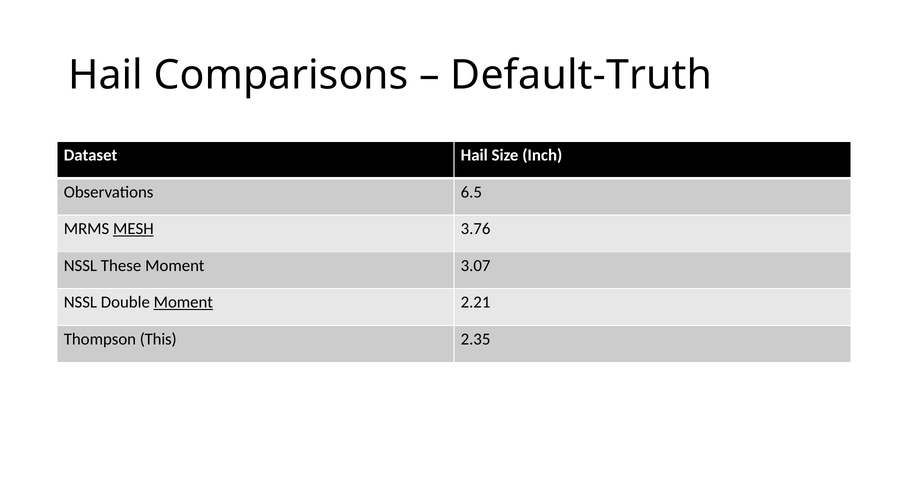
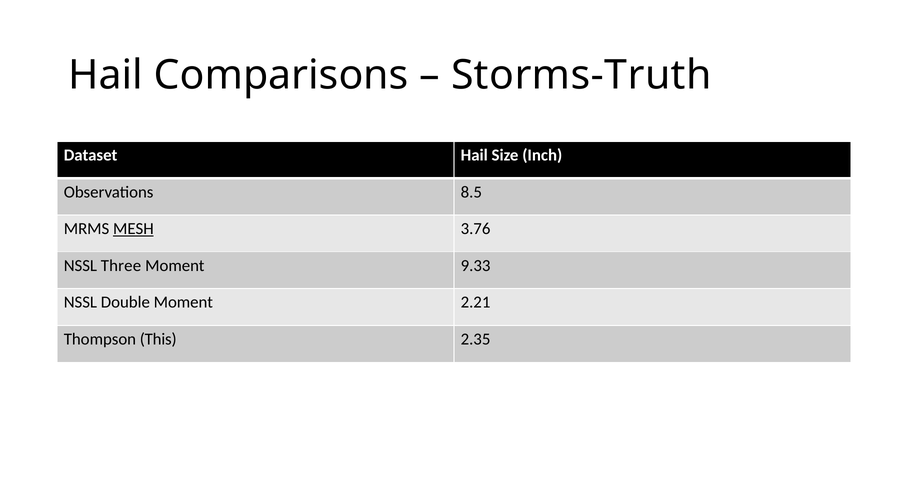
Default-Truth: Default-Truth -> Storms-Truth
6.5: 6.5 -> 8.5
These: These -> Three
3.07: 3.07 -> 9.33
Moment at (183, 303) underline: present -> none
